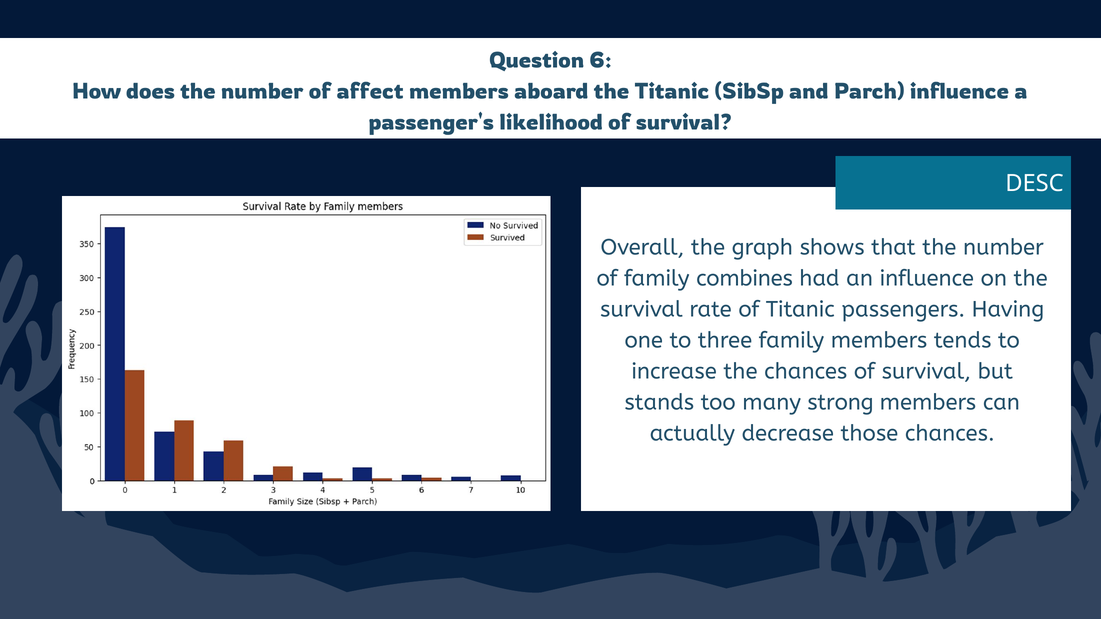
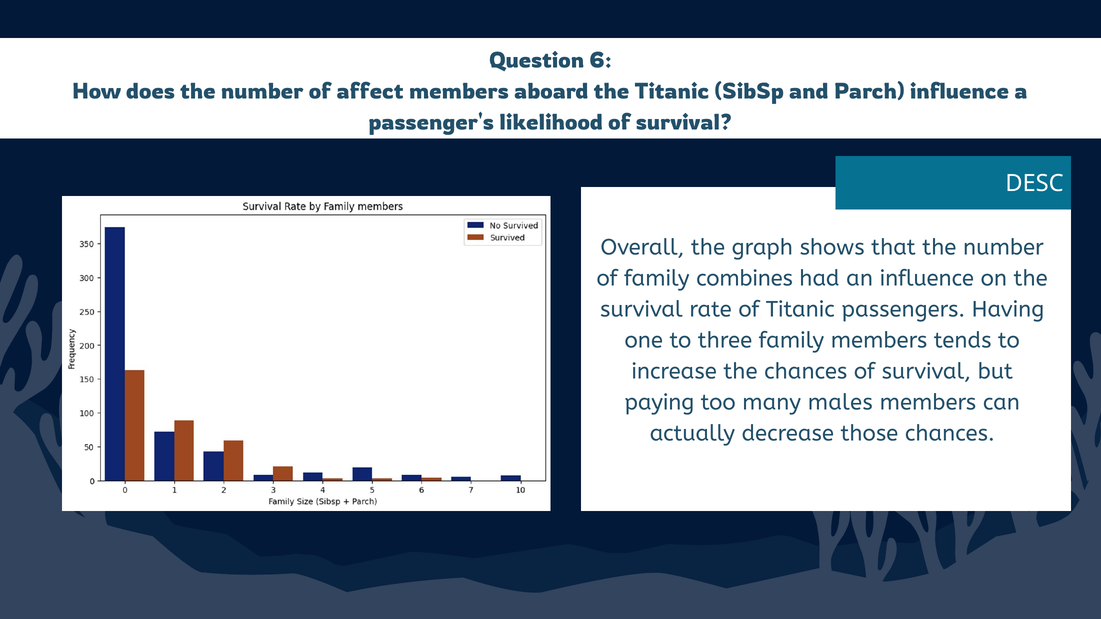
stands: stands -> paying
strong: strong -> males
